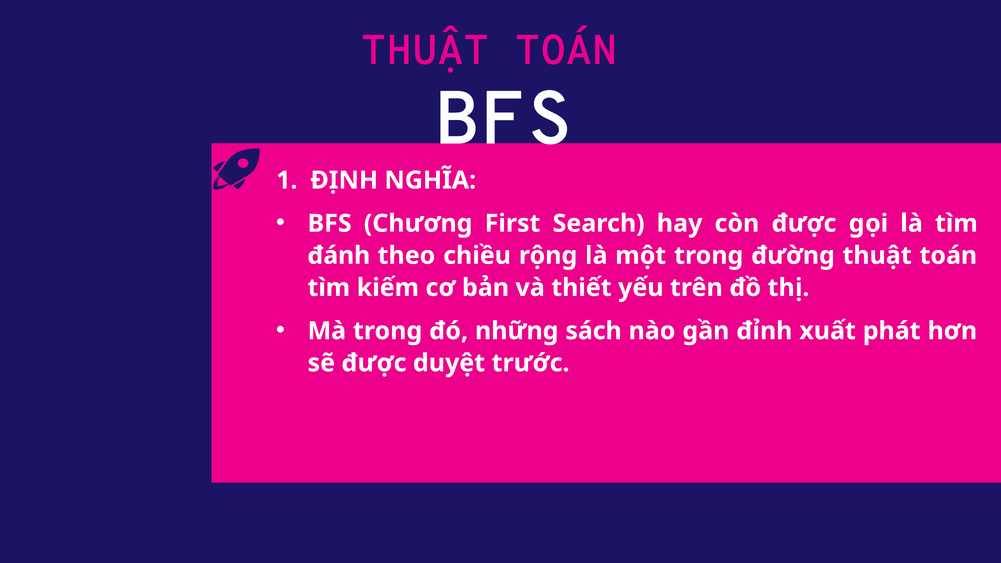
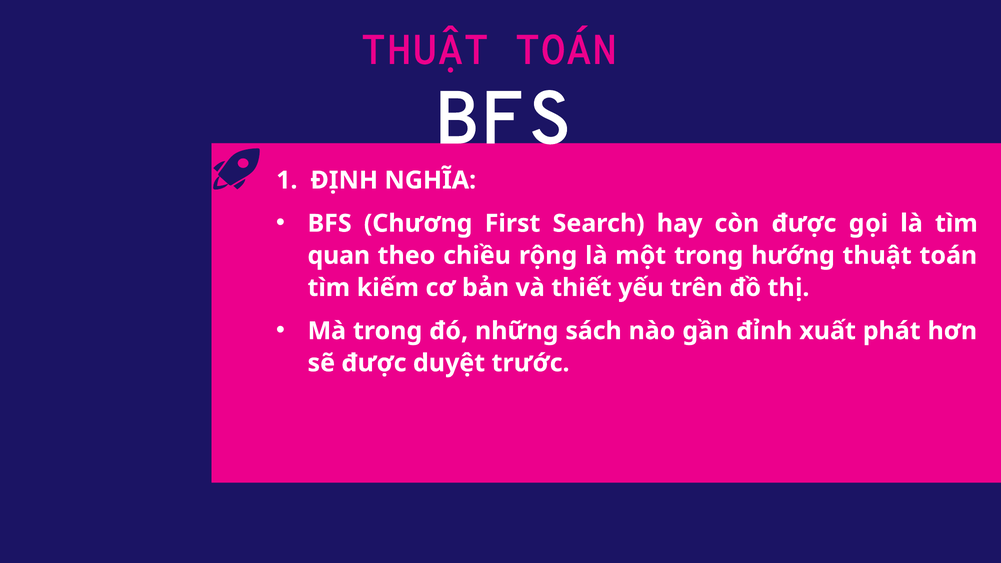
đánh: đánh -> quan
đường: đường -> hướng
